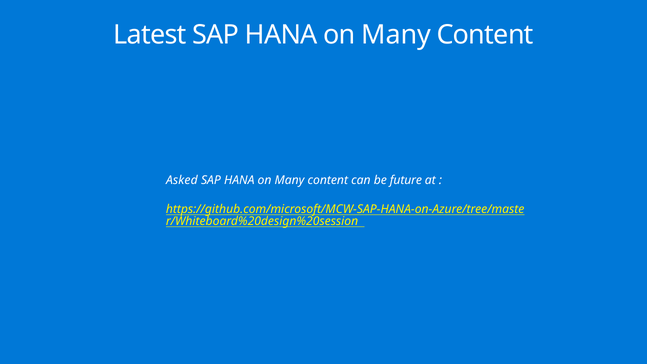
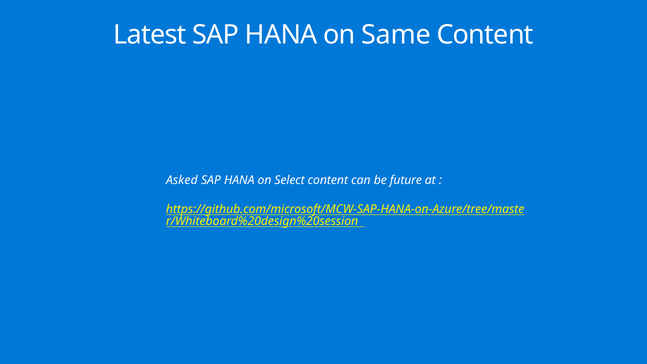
Many at (396, 35): Many -> Same
Many at (290, 180): Many -> Select
